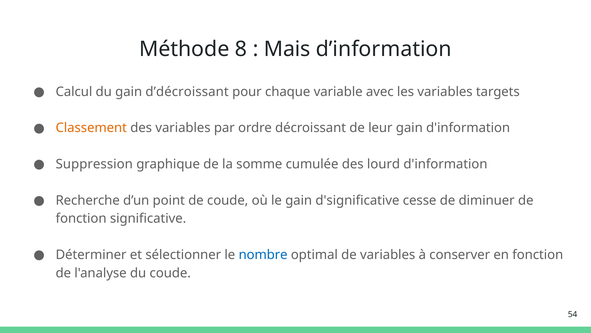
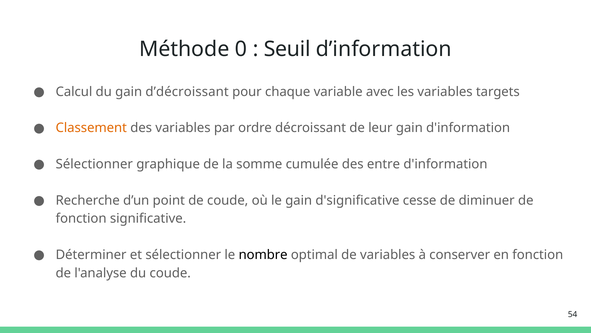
8: 8 -> 0
Mais: Mais -> Seuil
Suppression at (94, 164): Suppression -> Sélectionner
lourd: lourd -> entre
nombre colour: blue -> black
